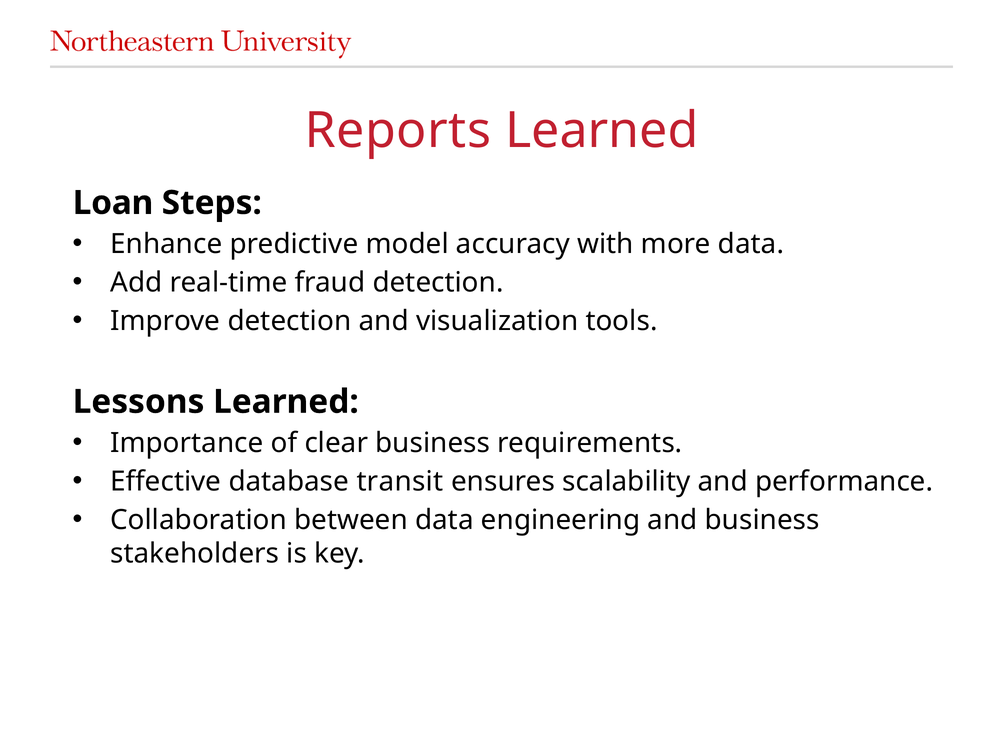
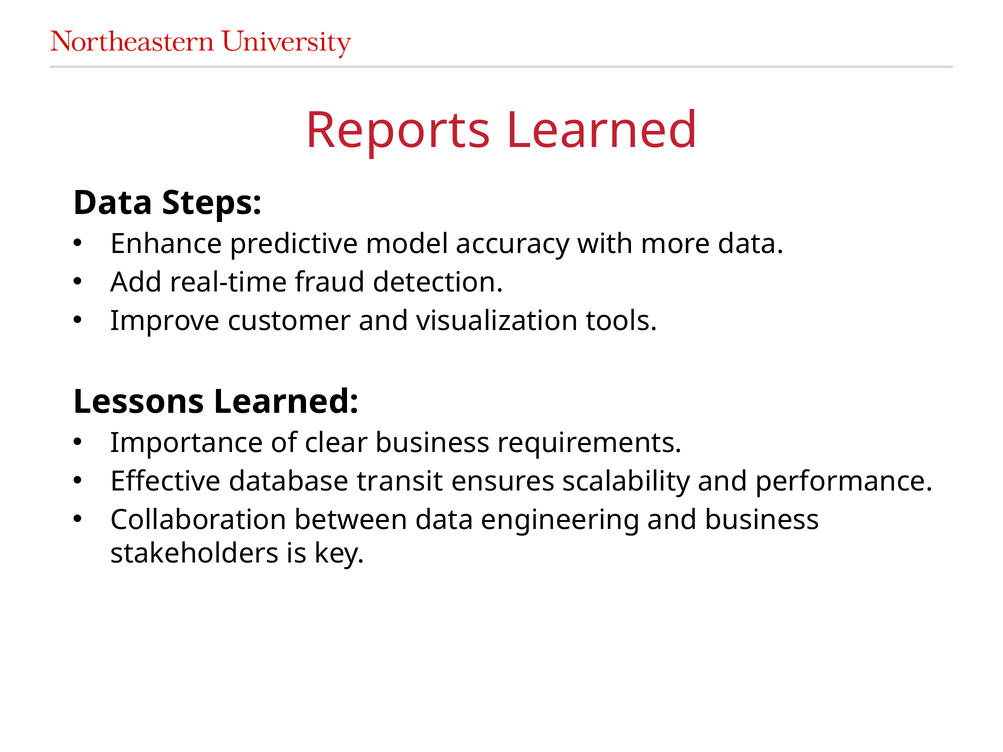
Loan at (113, 203): Loan -> Data
Improve detection: detection -> customer
